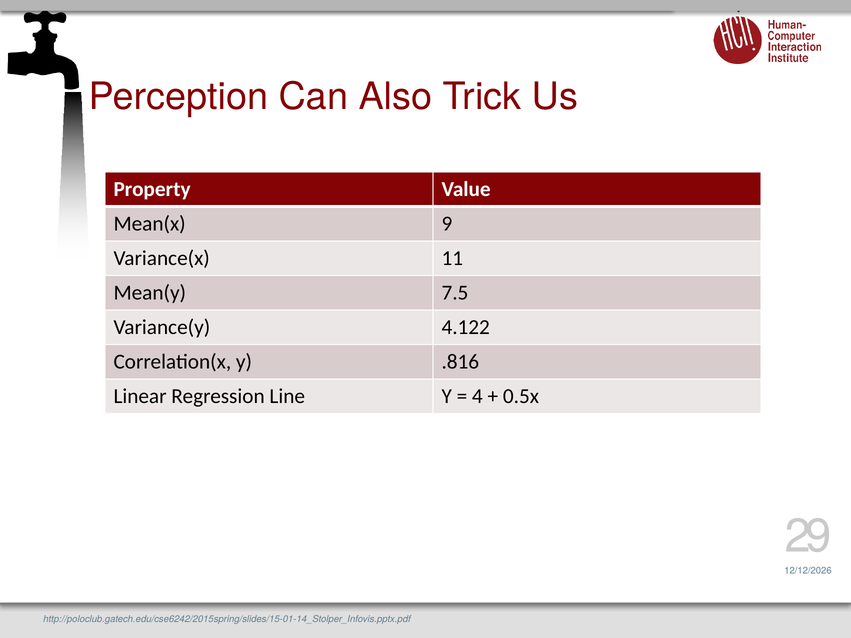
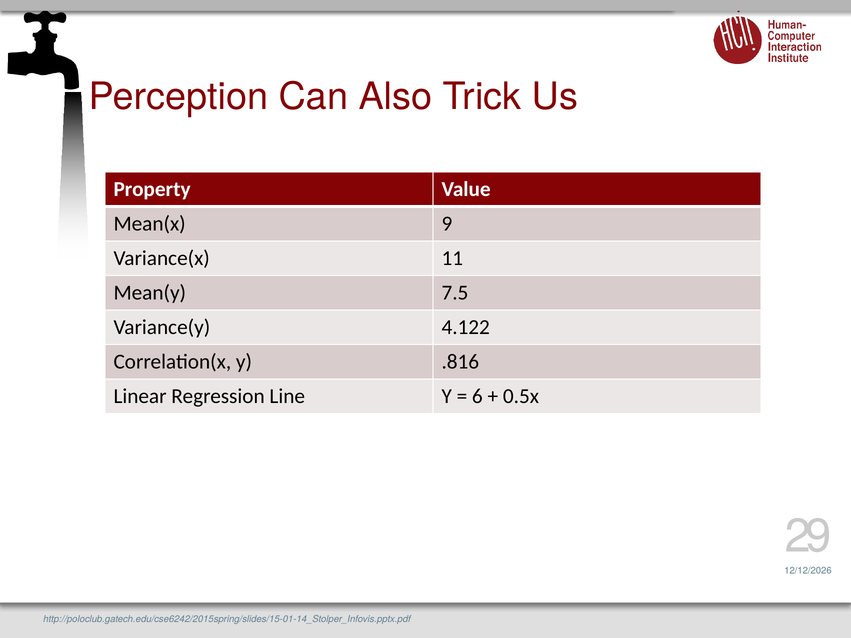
4: 4 -> 6
